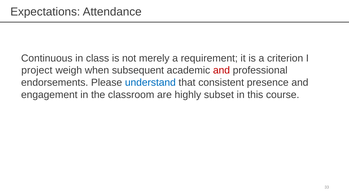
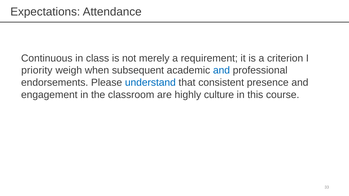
project: project -> priority
and at (221, 70) colour: red -> blue
subset: subset -> culture
